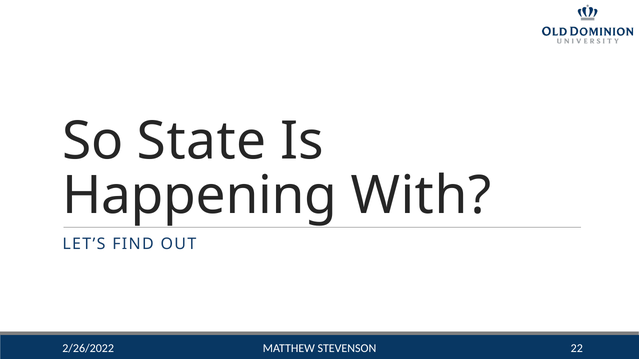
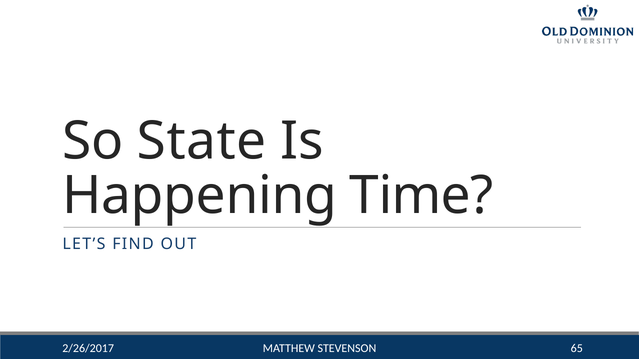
With: With -> Time
22: 22 -> 65
2/26/2022: 2/26/2022 -> 2/26/2017
